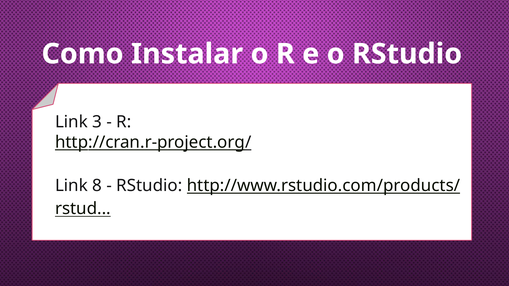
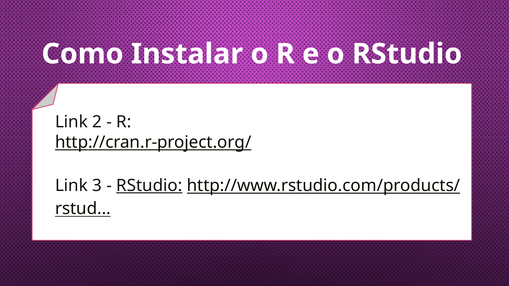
3: 3 -> 2
8: 8 -> 3
RStudio at (149, 186) underline: none -> present
